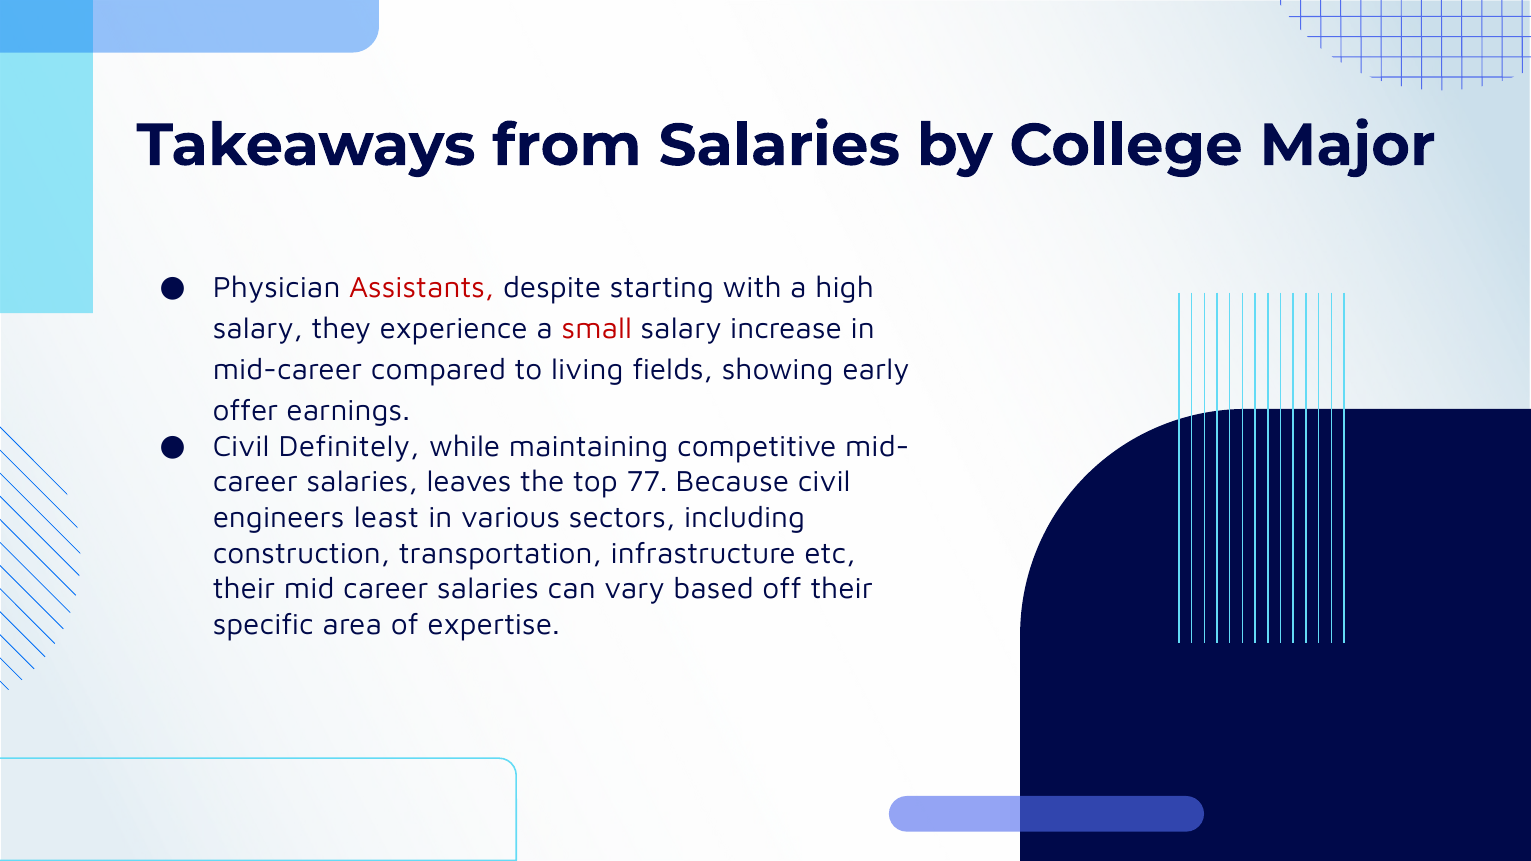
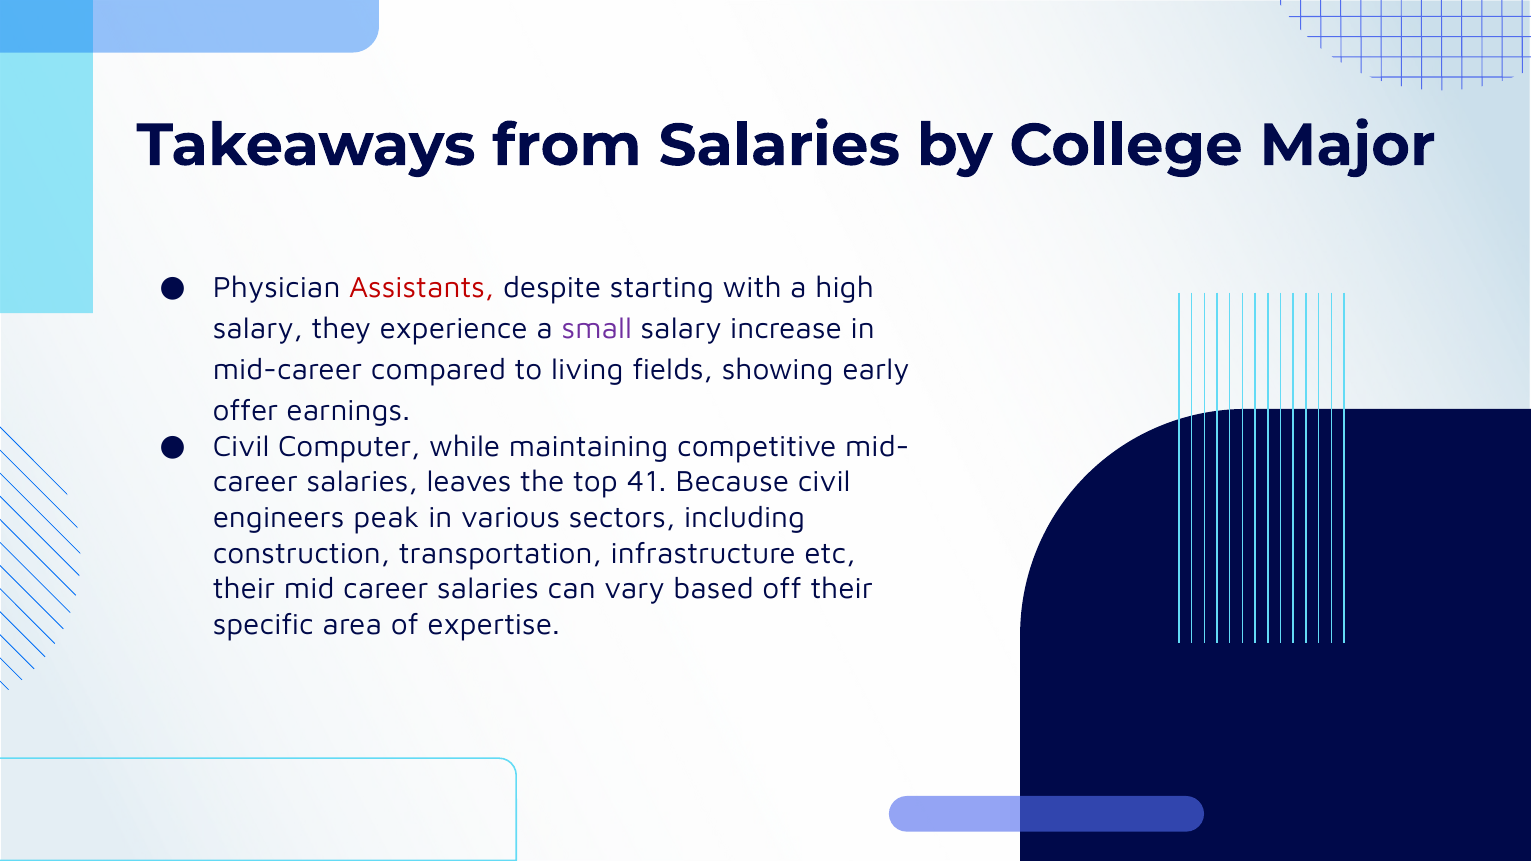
small colour: red -> purple
Definitely: Definitely -> Computer
77: 77 -> 41
least: least -> peak
